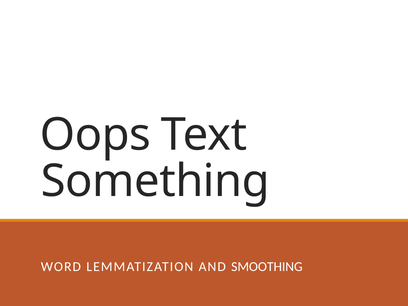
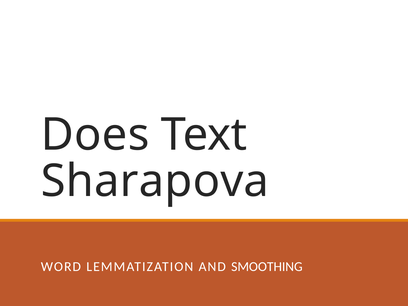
Oops: Oops -> Does
Something: Something -> Sharapova
